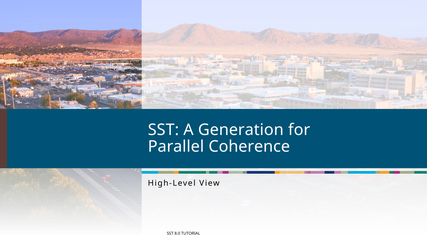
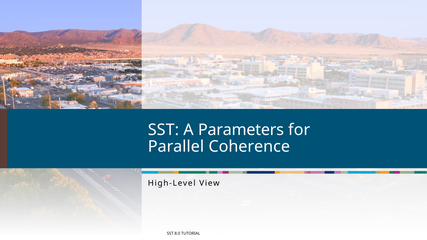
Generation: Generation -> Parameters
